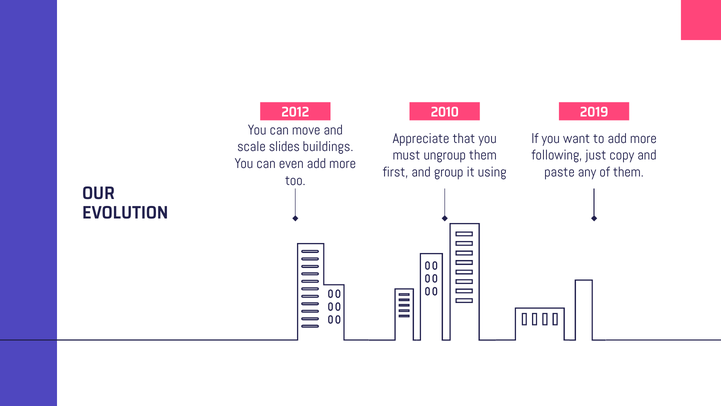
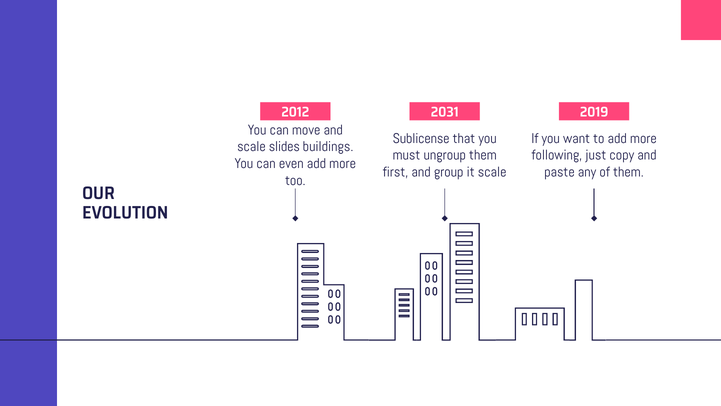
2010: 2010 -> 2031
Appreciate: Appreciate -> Sublicense
it using: using -> scale
